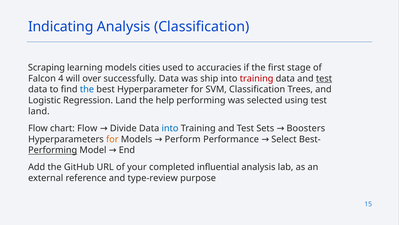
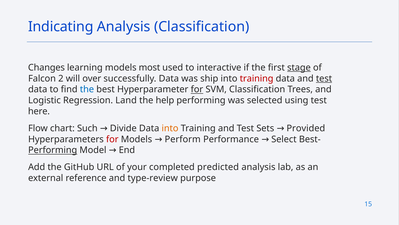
Scraping: Scraping -> Changes
cities: cities -> most
accuracies: accuracies -> interactive
stage underline: none -> present
4: 4 -> 2
for at (197, 89) underline: none -> present
land at (39, 111): land -> here
chart Flow: Flow -> Such
into at (170, 128) colour: blue -> orange
Boosters: Boosters -> Provided
for at (112, 139) colour: orange -> red
influential: influential -> predicted
